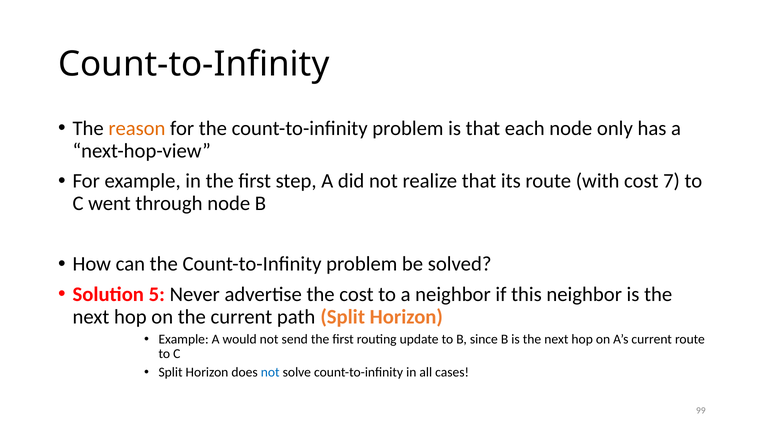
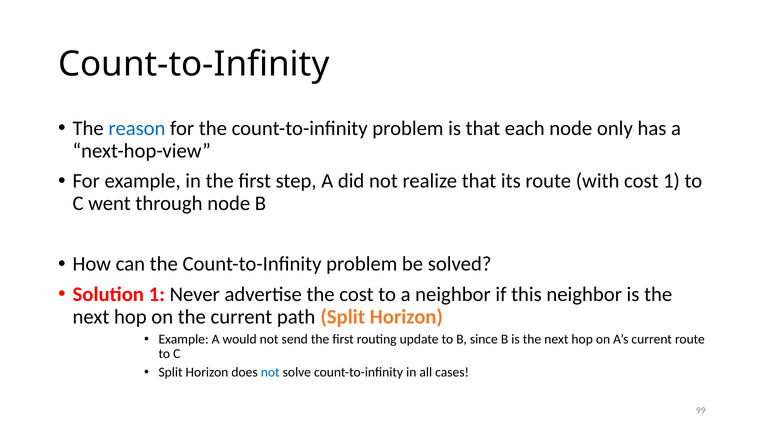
reason colour: orange -> blue
cost 7: 7 -> 1
Solution 5: 5 -> 1
